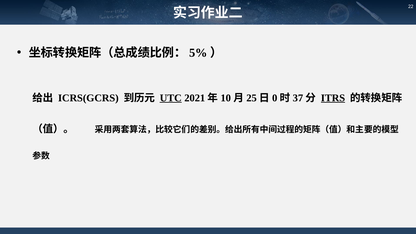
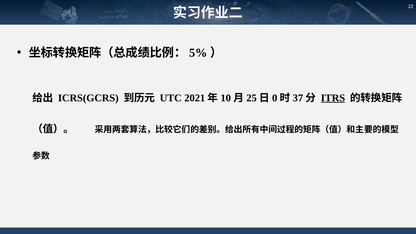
UTC underline: present -> none
